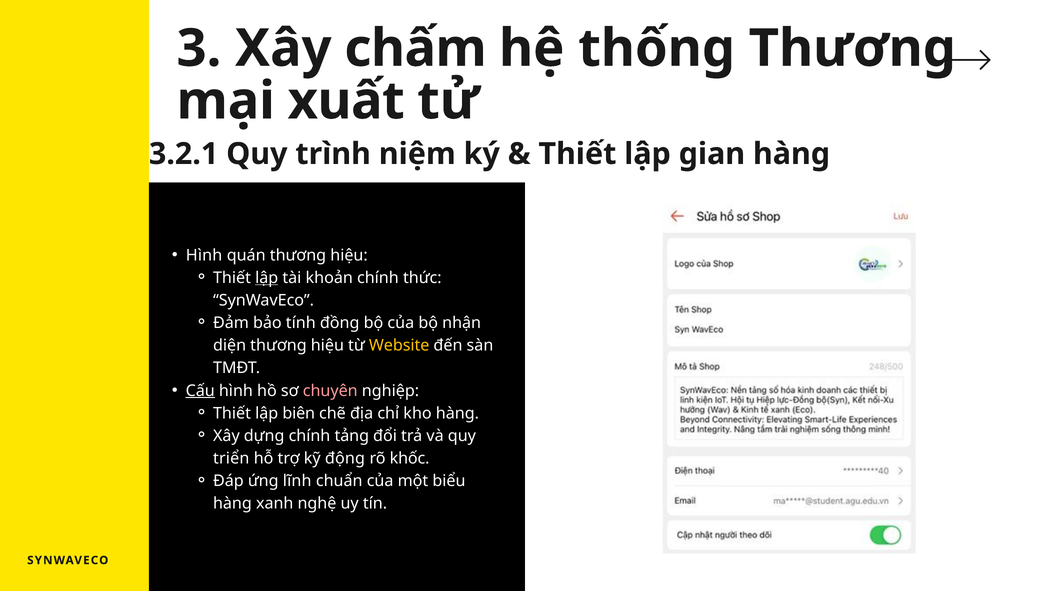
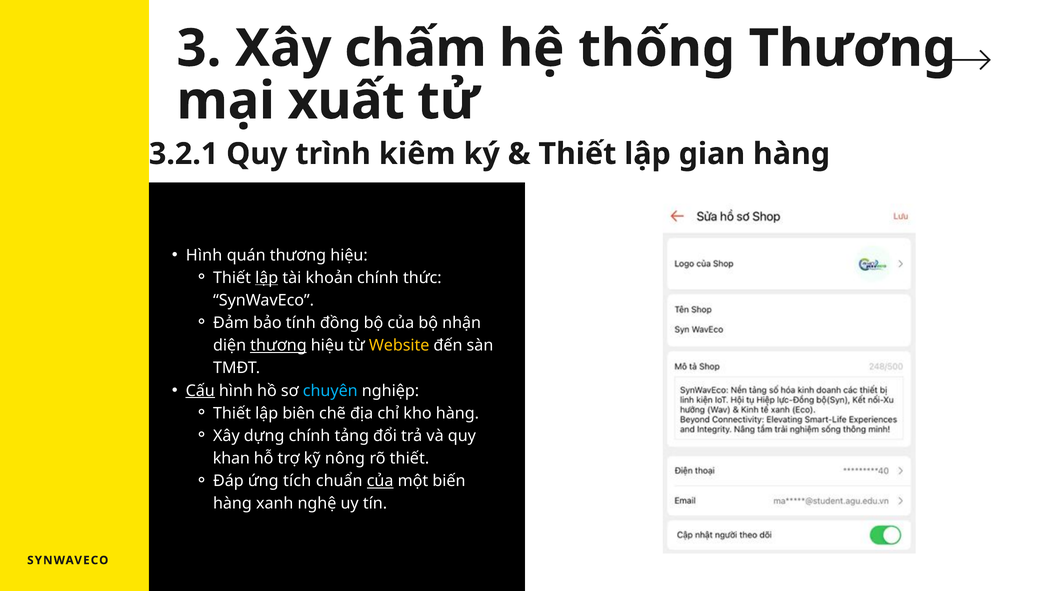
niệm: niệm -> kiêm
thương at (278, 345) underline: none -> present
chuyên colour: pink -> light blue
triển: triển -> khan
động: động -> nông
rõ khốc: khốc -> thiết
lĩnh: lĩnh -> tích
của at (380, 481) underline: none -> present
biểu: biểu -> biến
